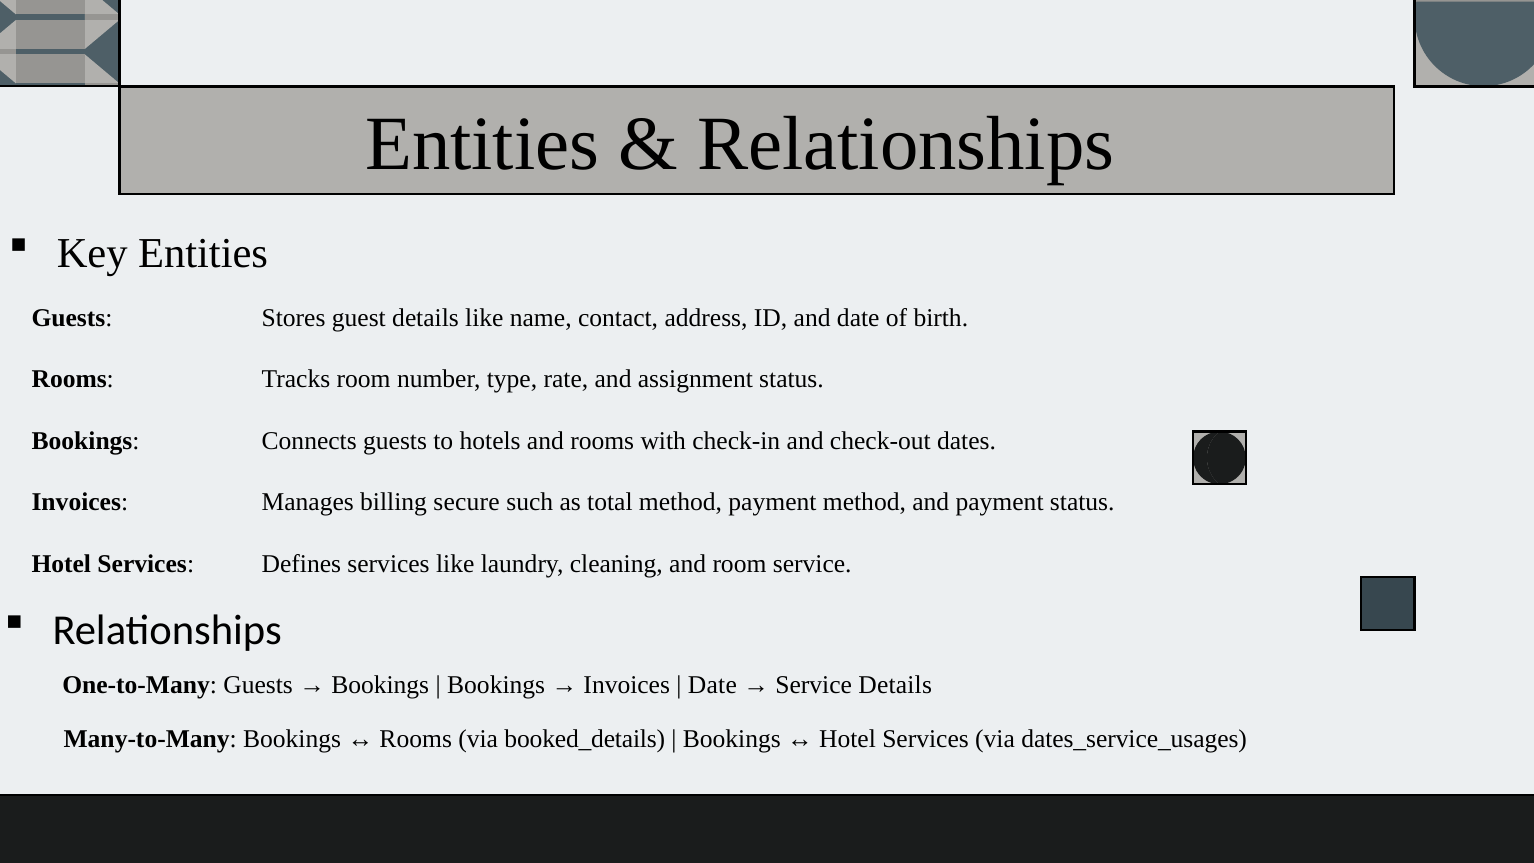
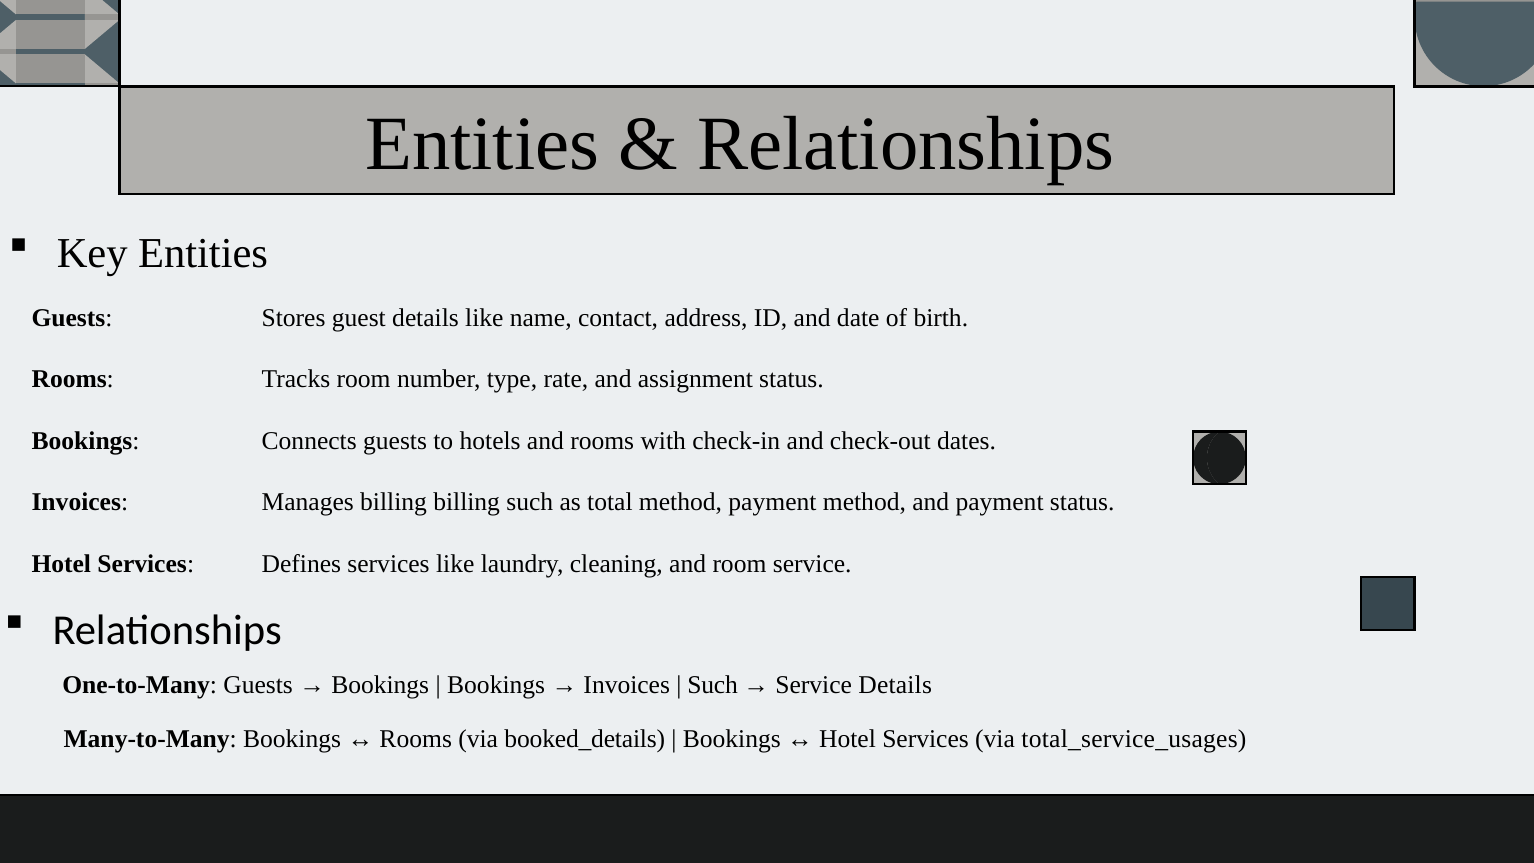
billing secure: secure -> billing
Date at (712, 685): Date -> Such
dates_service_usages: dates_service_usages -> total_service_usages
